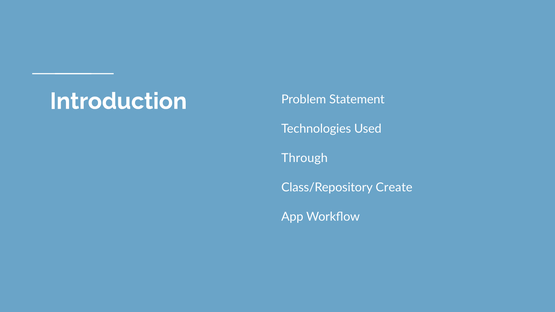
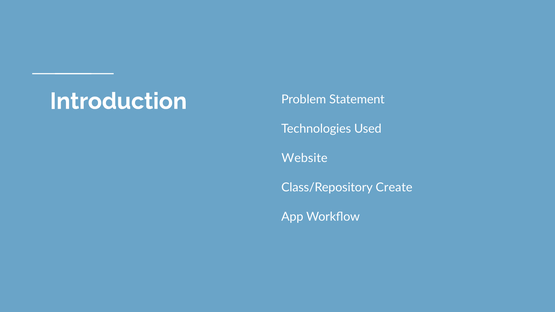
Through: Through -> Website
